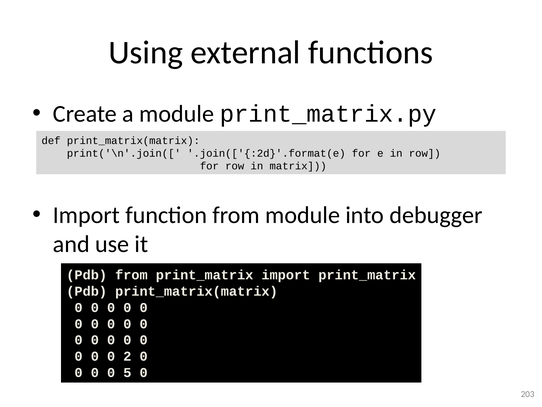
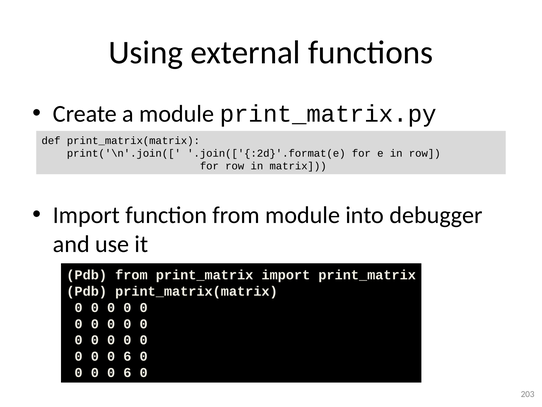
2 at (127, 356): 2 -> 6
5 at (127, 372): 5 -> 6
